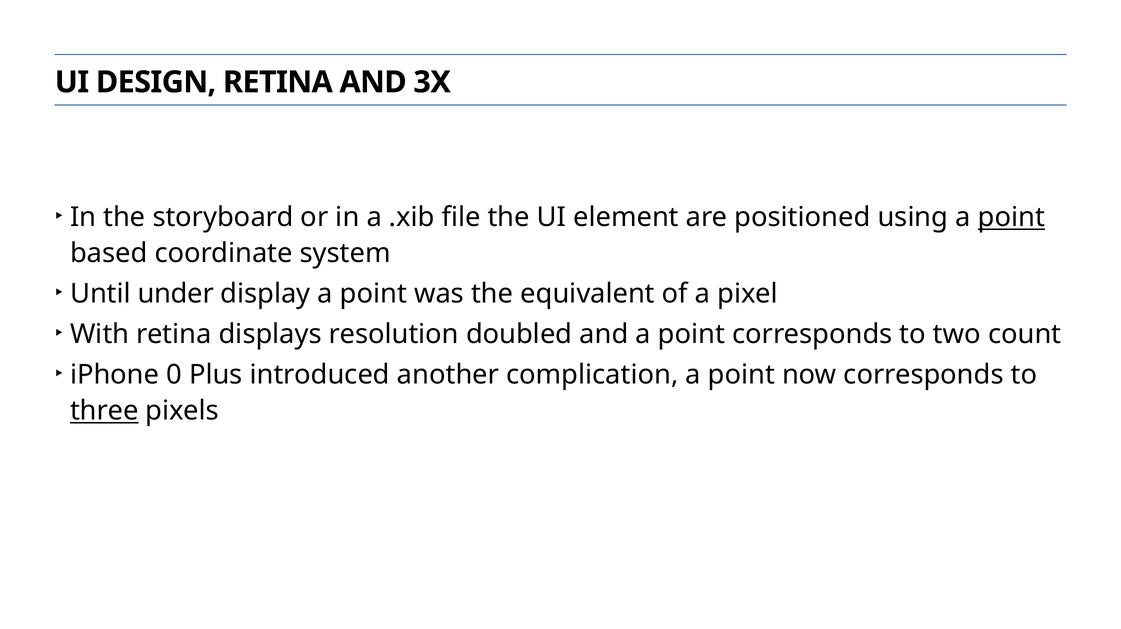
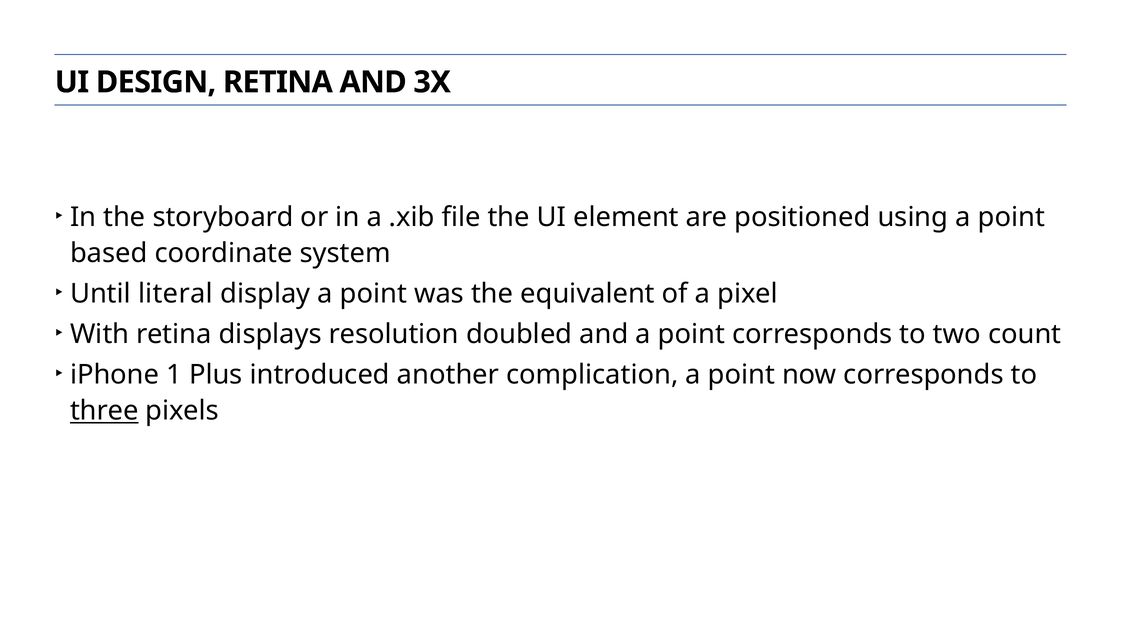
point at (1011, 218) underline: present -> none
under: under -> literal
0: 0 -> 1
